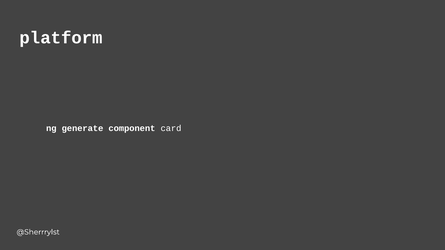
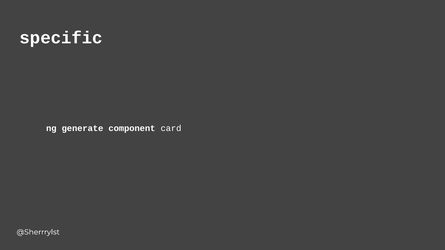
platform: platform -> specific
